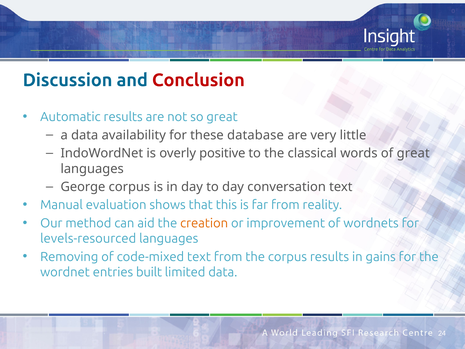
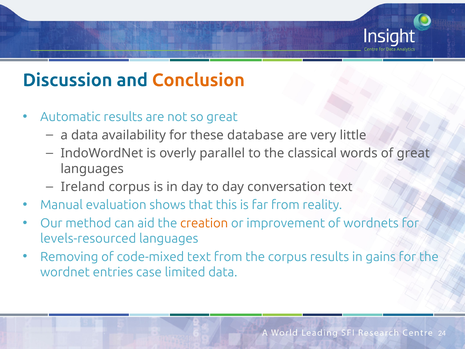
Conclusion colour: red -> orange
positive: positive -> parallel
George: George -> Ireland
built: built -> case
